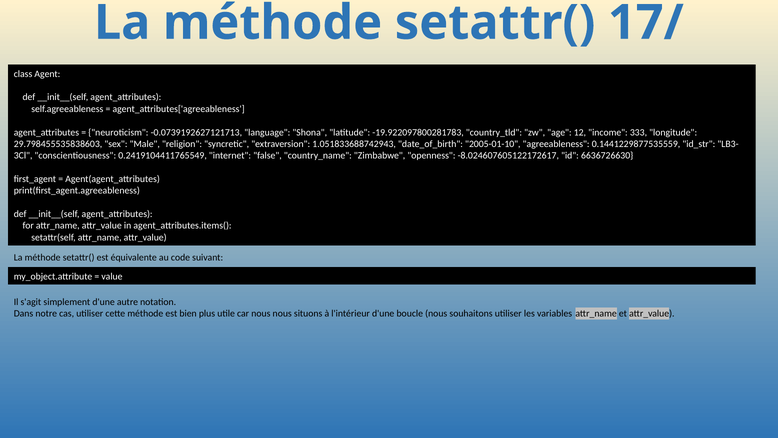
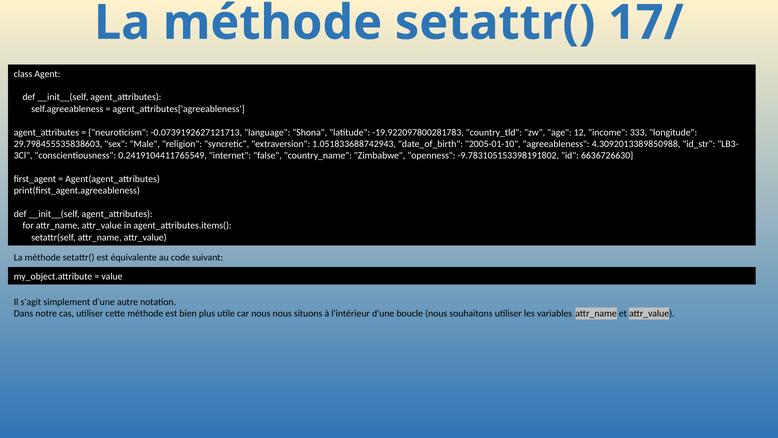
0.1441229877535559: 0.1441229877535559 -> 4.3092013389850988
-8.024607605122172617: -8.024607605122172617 -> -9.783105153398191802
